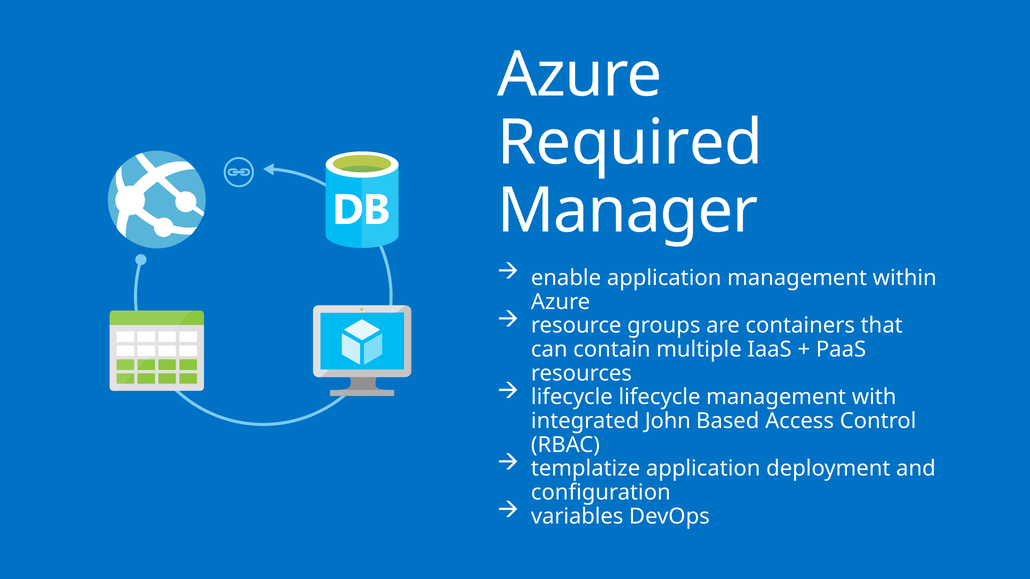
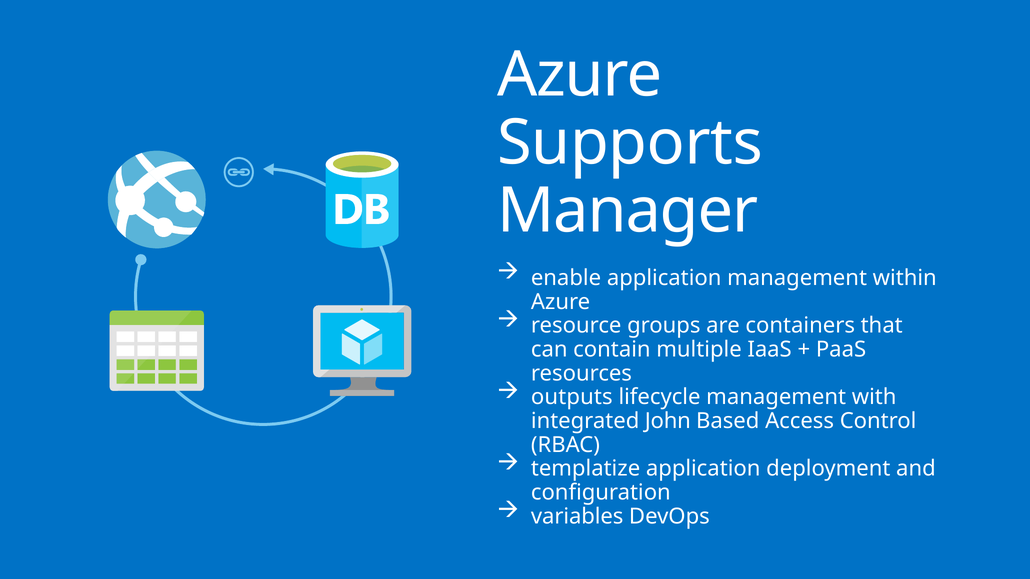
Required: Required -> Supports
lifecycle at (572, 397): lifecycle -> outputs
